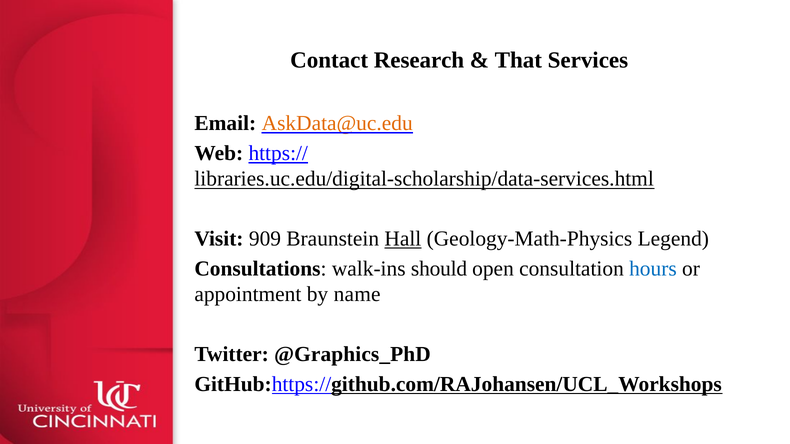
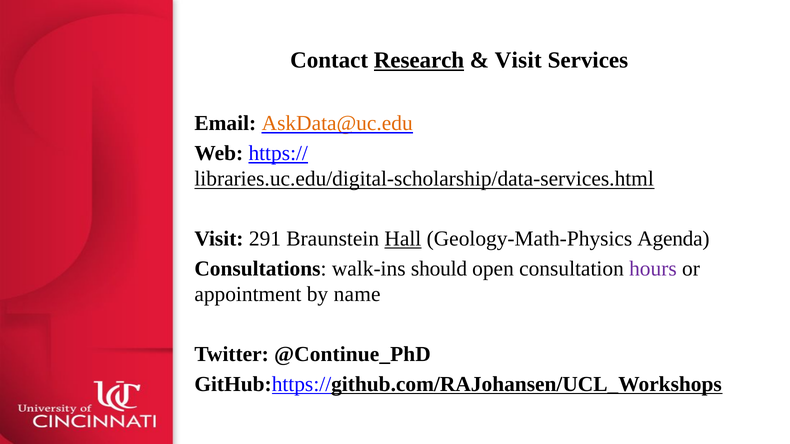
Research underline: none -> present
That at (518, 60): That -> Visit
909: 909 -> 291
Legend: Legend -> Agenda
hours colour: blue -> purple
@Graphics_PhD: @Graphics_PhD -> @Continue_PhD
